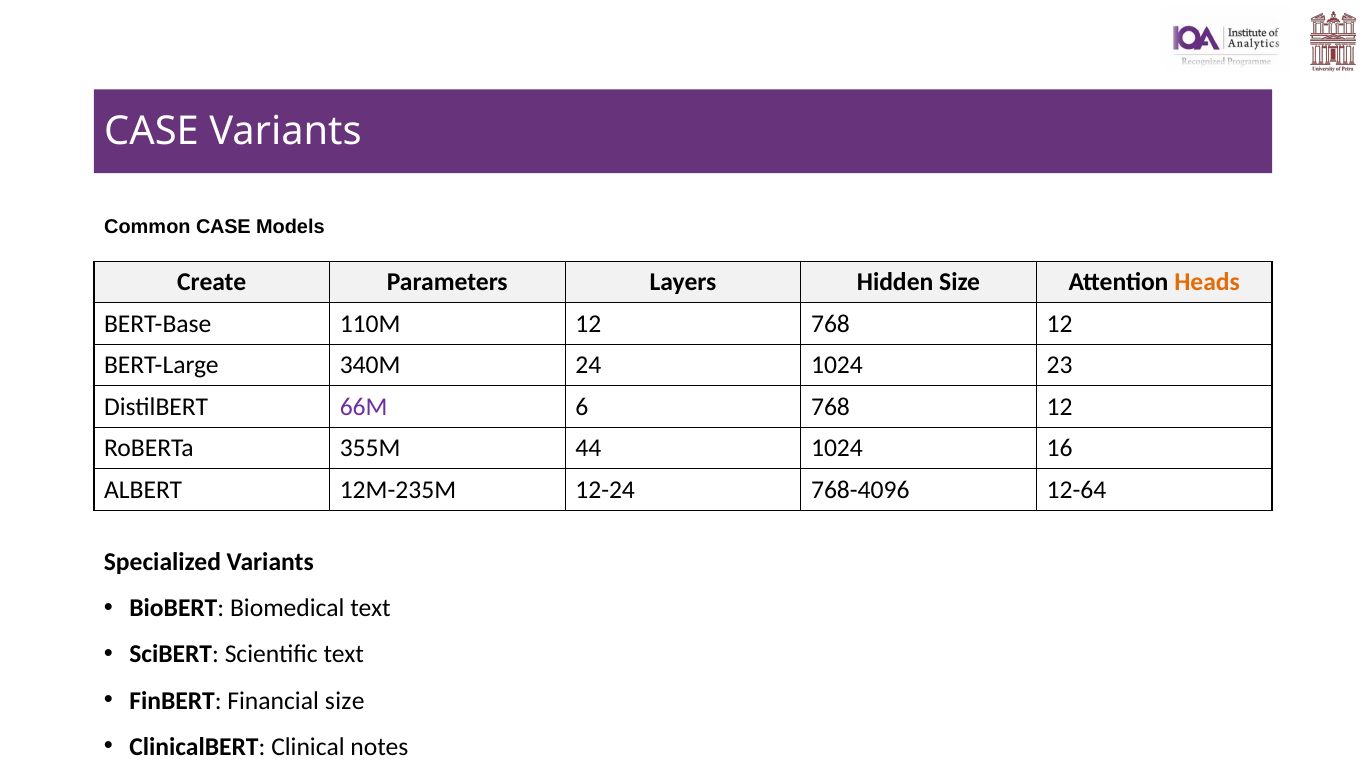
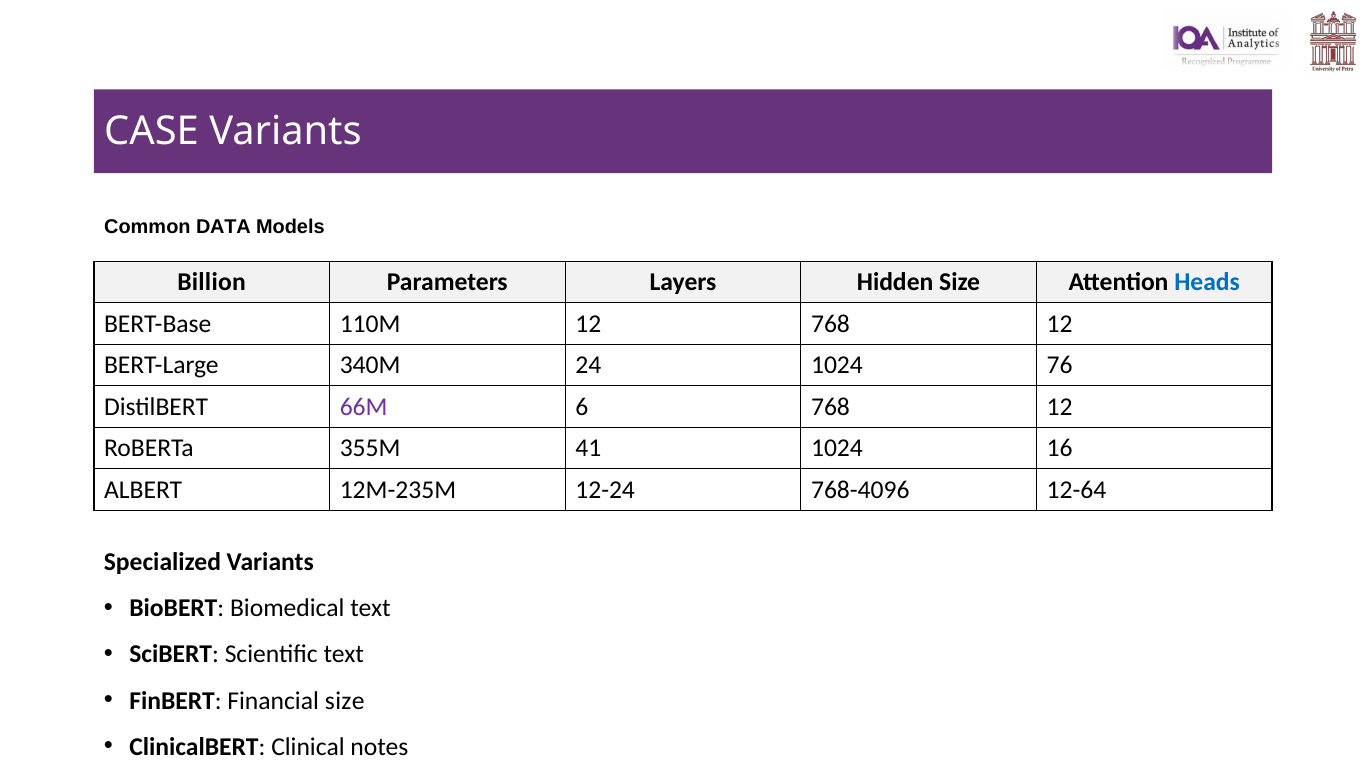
Common CASE: CASE -> DATA
Create: Create -> Billion
Heads colour: orange -> blue
23: 23 -> 76
44: 44 -> 41
